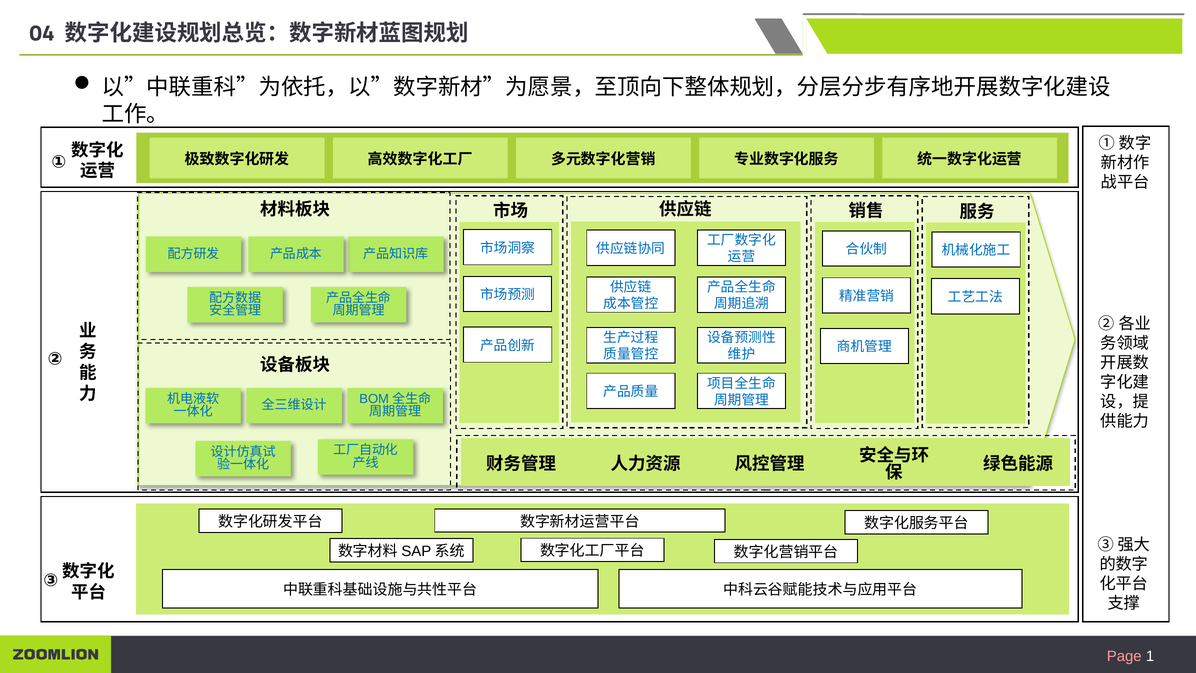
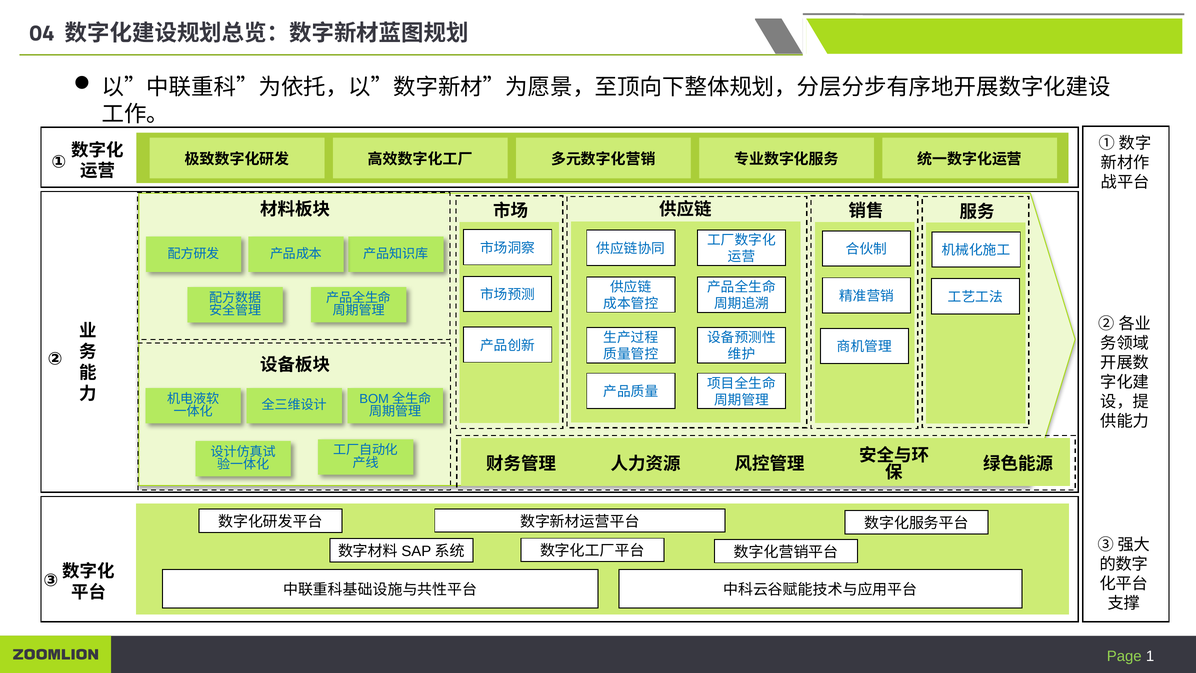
Page colour: pink -> light green
